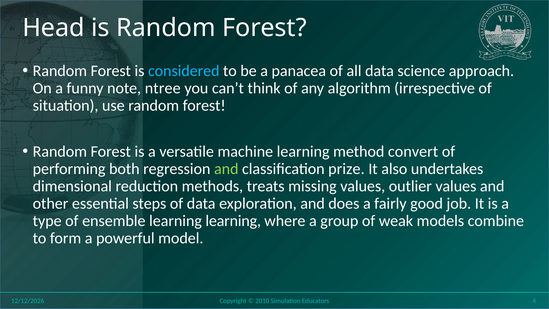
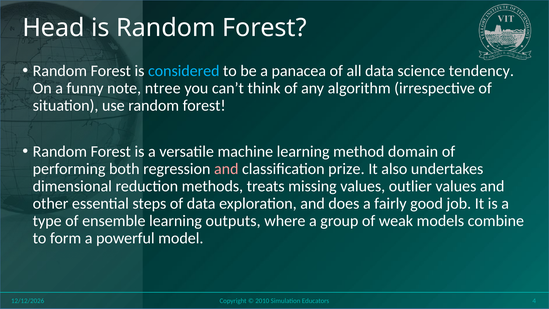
approach: approach -> tendency
convert: convert -> domain
and at (226, 169) colour: light green -> pink
learning learning: learning -> outputs
